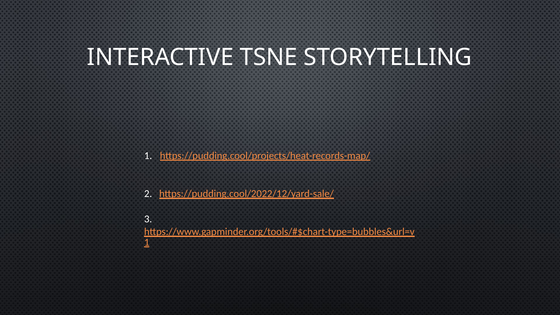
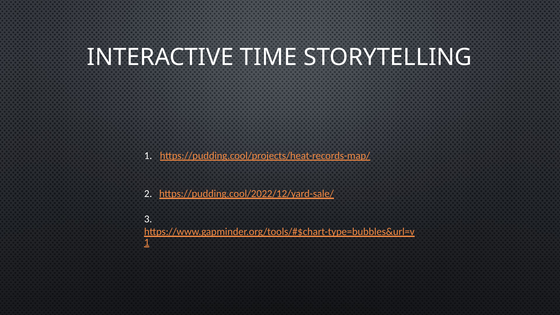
TSNE: TSNE -> TIME
